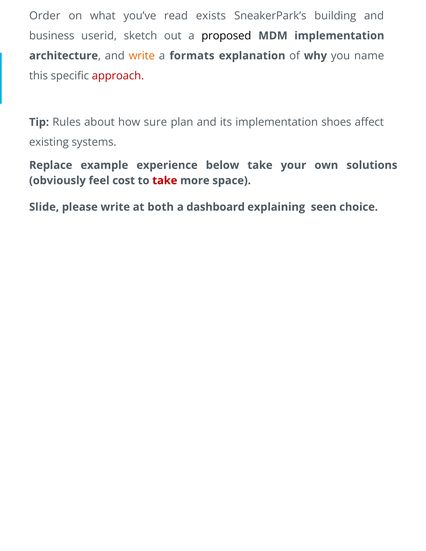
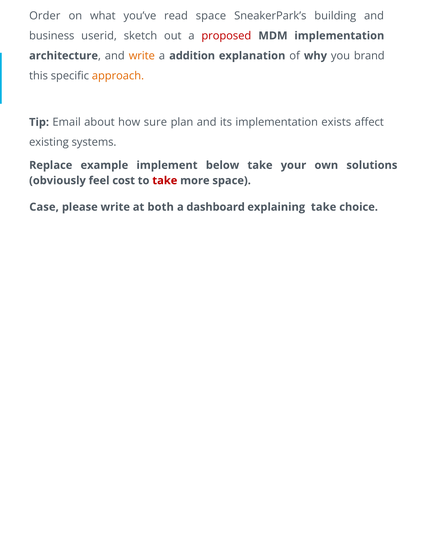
read exists: exists -> space
proposed colour: black -> red
formats: formats -> addition
name: name -> brand
approach colour: red -> orange
Rules: Rules -> Email
shoes: shoes -> exists
experience: experience -> implement
Slide: Slide -> Case
explaining seen: seen -> take
